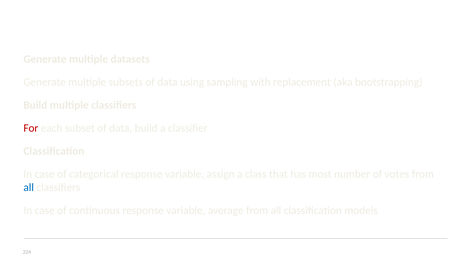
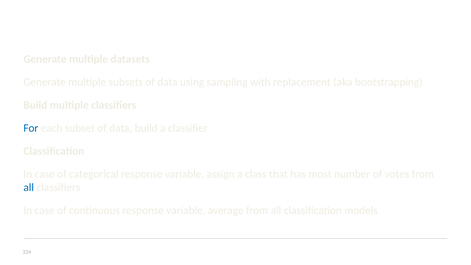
For colour: red -> blue
